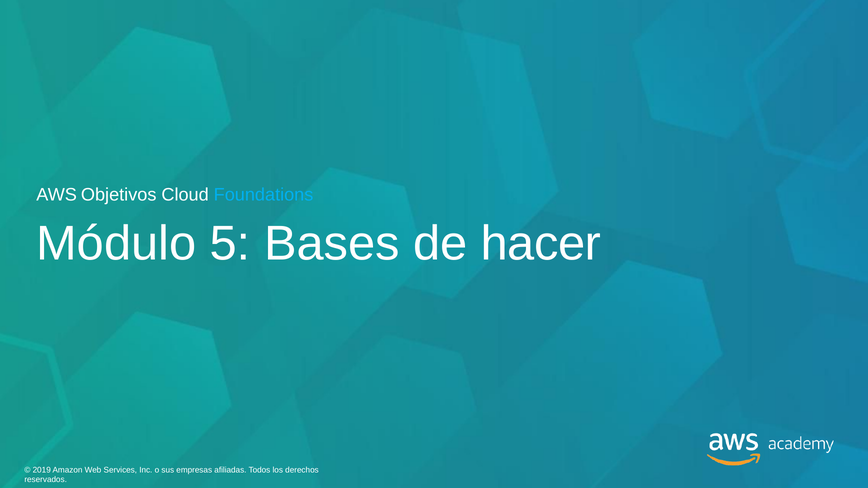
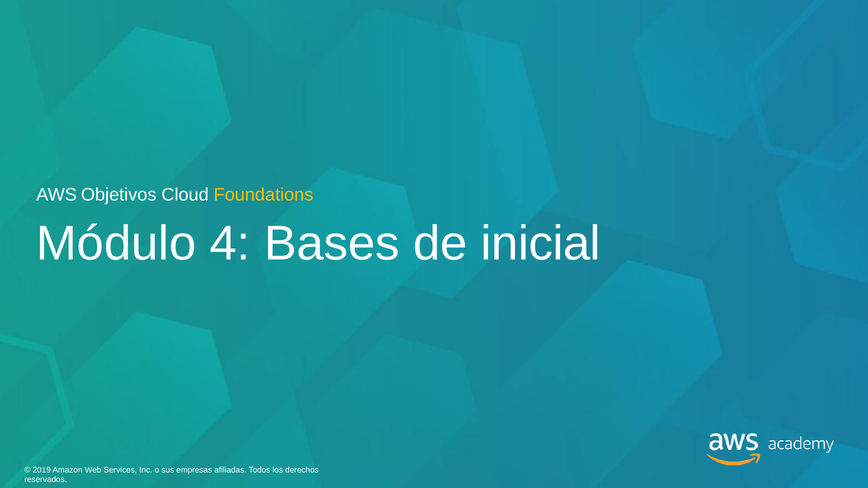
Foundations colour: light blue -> yellow
5: 5 -> 4
hacer: hacer -> inicial
